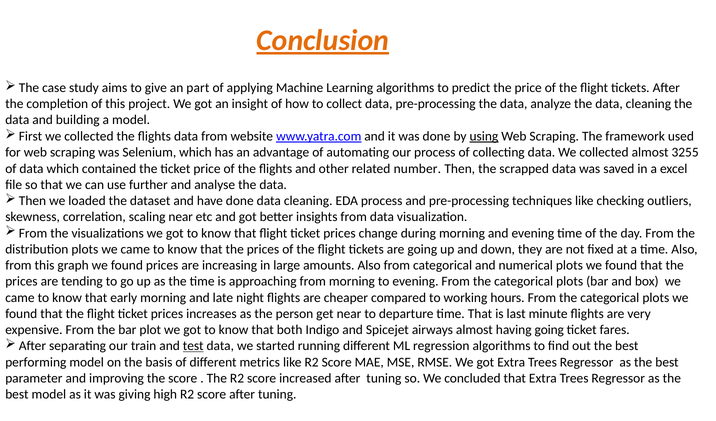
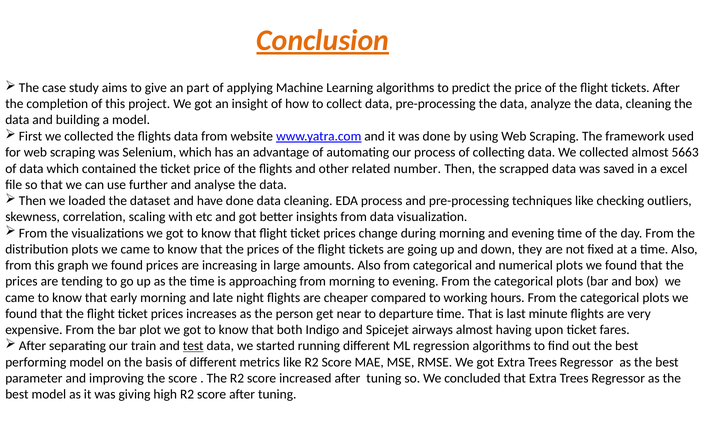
using underline: present -> none
3255: 3255 -> 5663
scaling near: near -> with
having going: going -> upon
